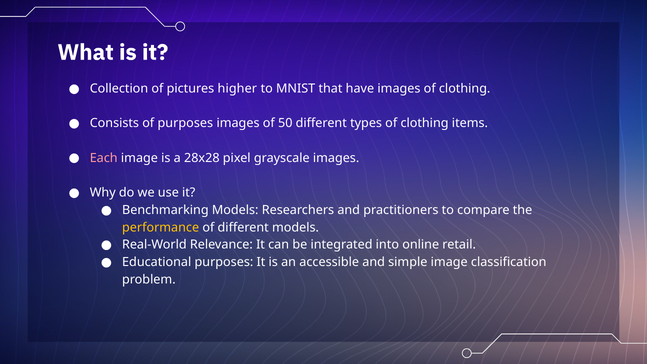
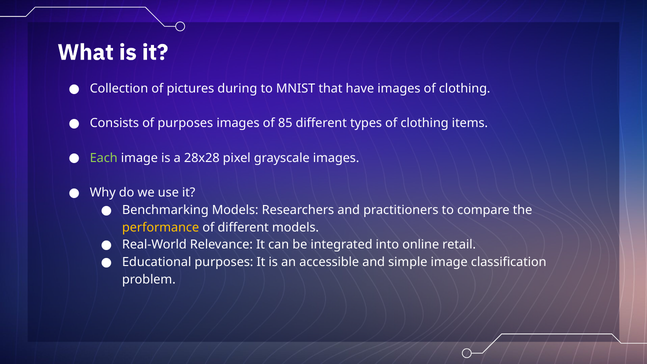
higher: higher -> during
50: 50 -> 85
Each colour: pink -> light green
